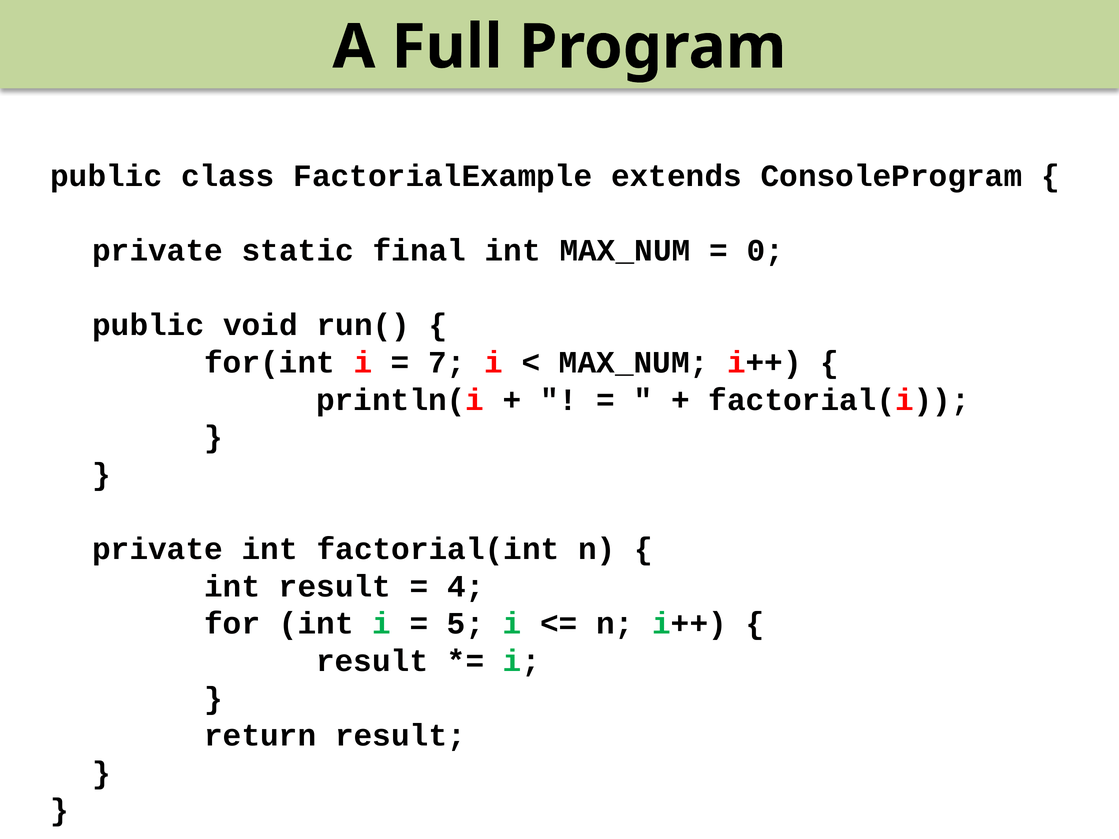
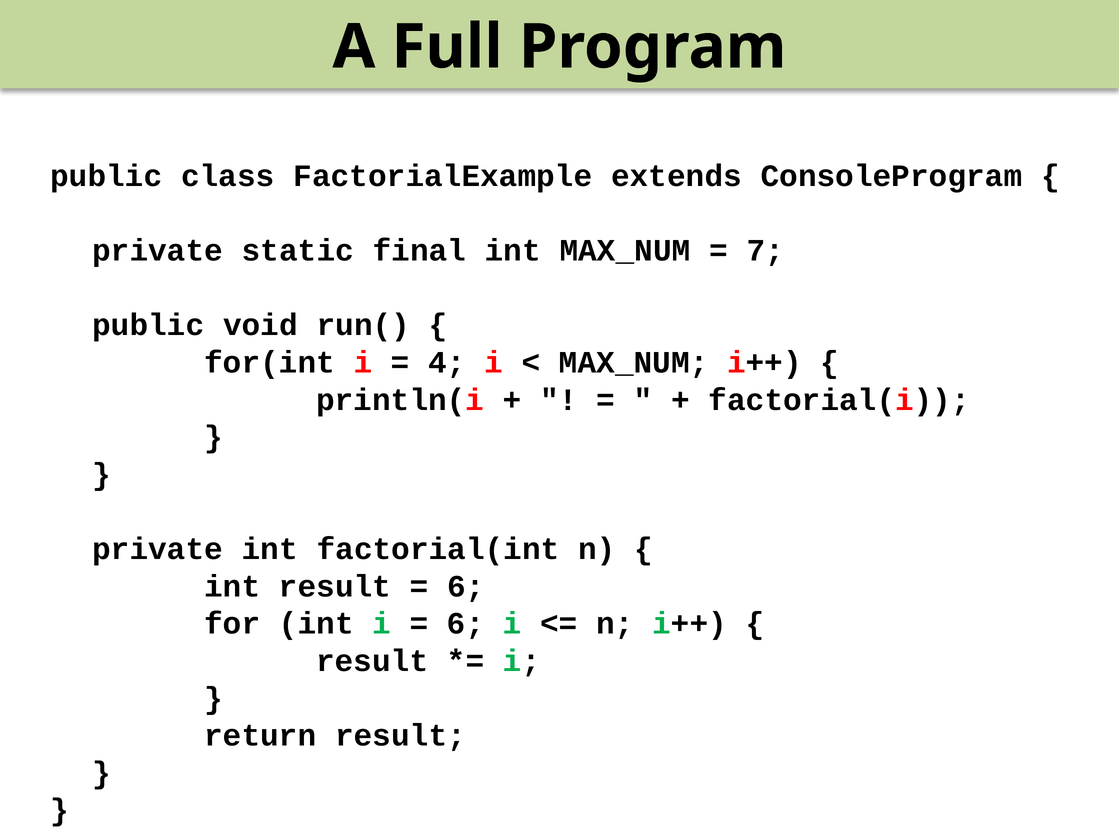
0: 0 -> 7
7: 7 -> 4
4 at (466, 587): 4 -> 6
5 at (466, 624): 5 -> 6
